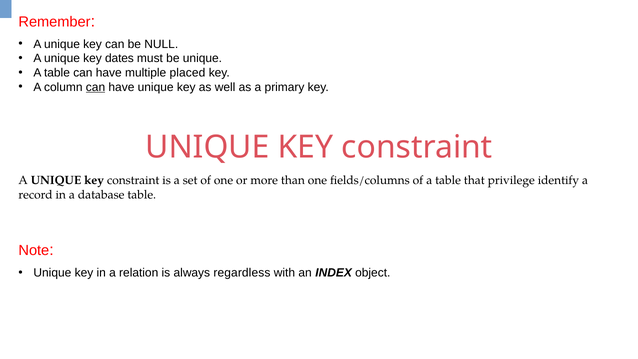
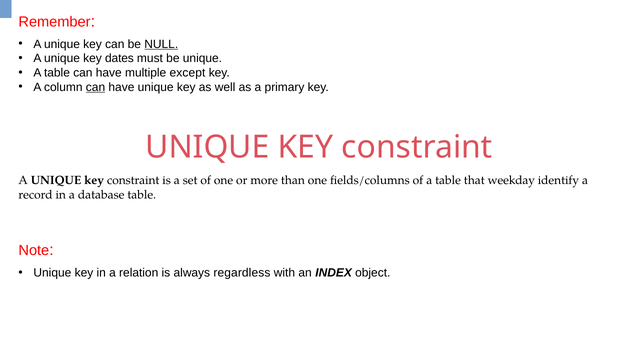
NULL underline: none -> present
placed: placed -> except
privilege: privilege -> weekday
